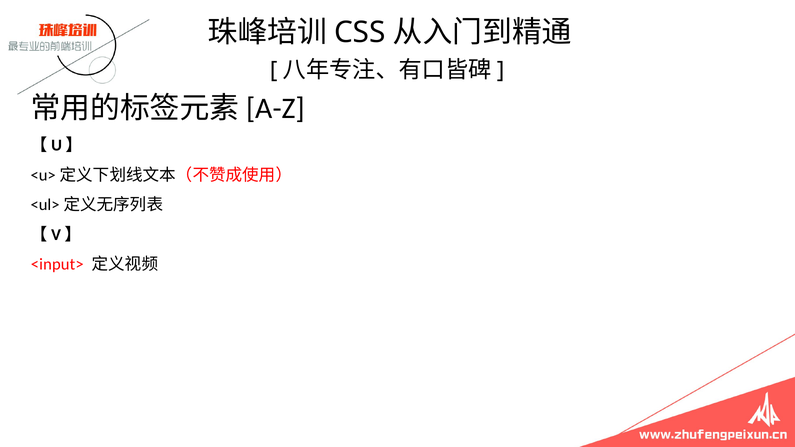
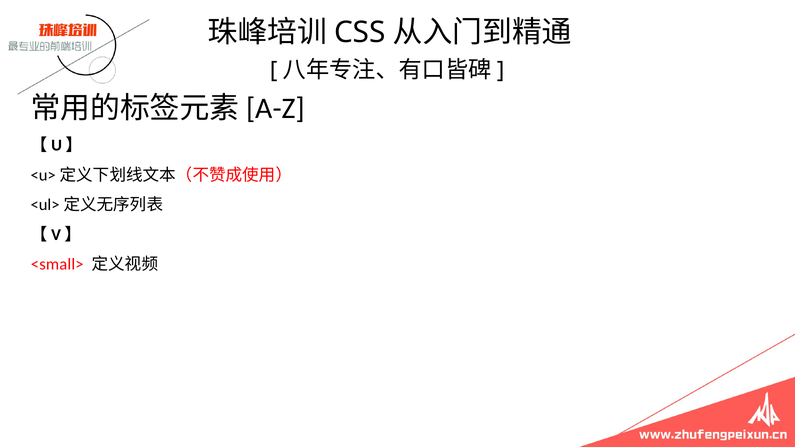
<input>: <input> -> <small>
